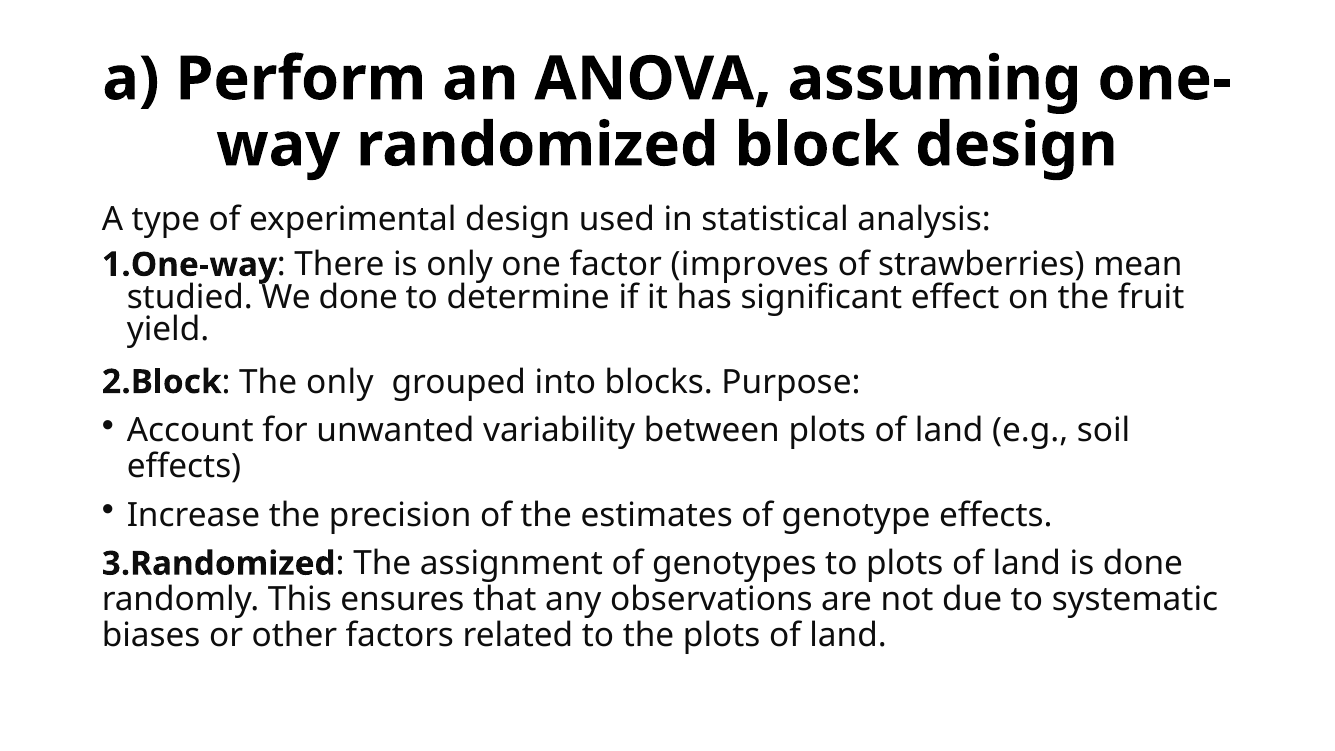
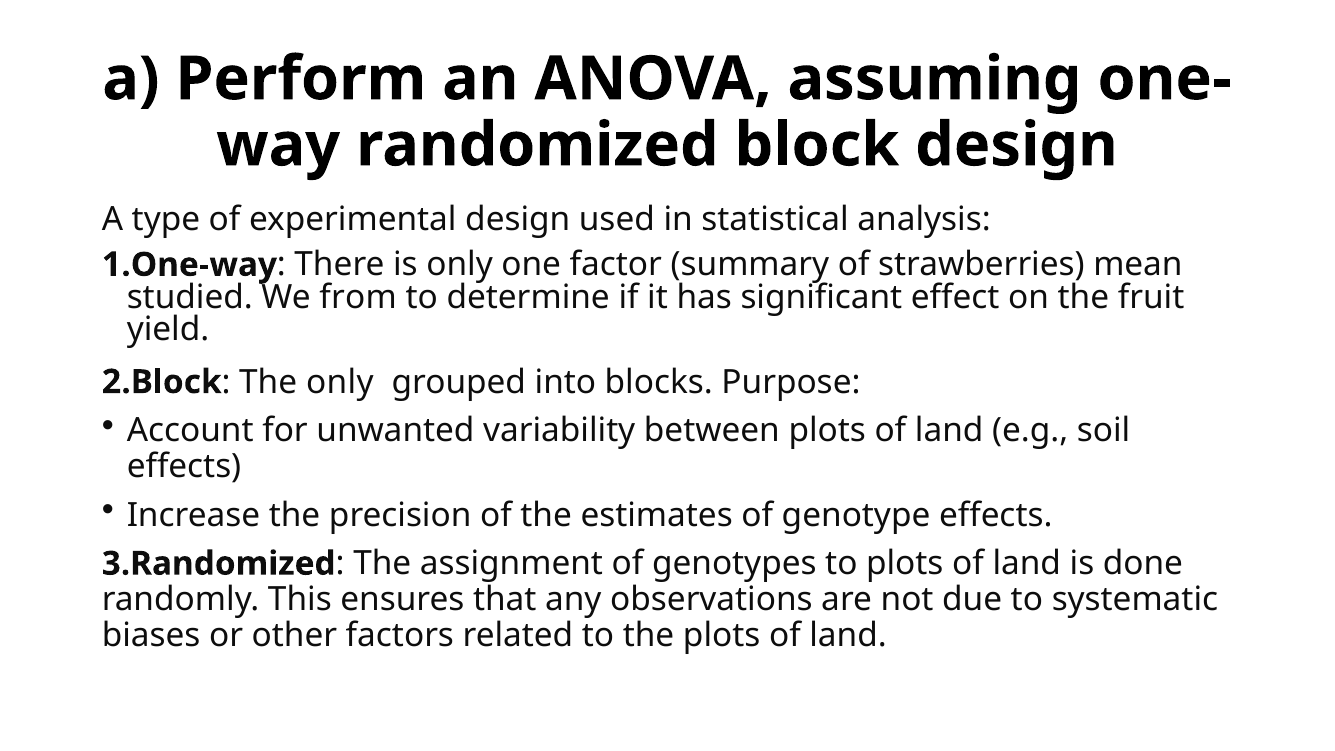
improves: improves -> summary
We done: done -> from
